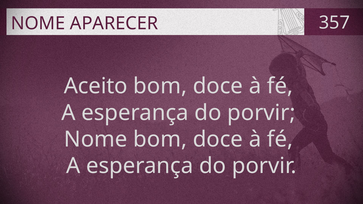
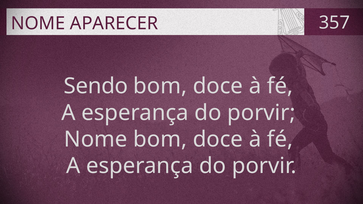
Aceito: Aceito -> Sendo
